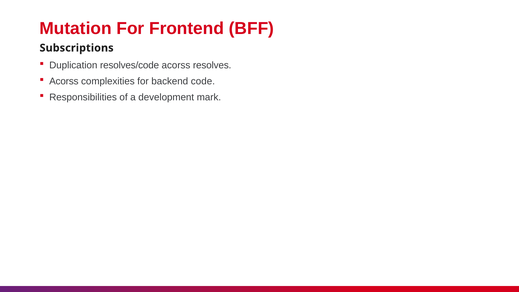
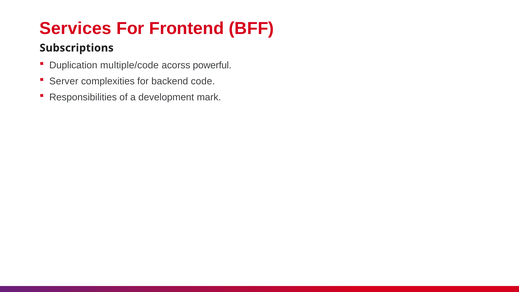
Mutation: Mutation -> Services
resolves/code: resolves/code -> multiple/code
resolves: resolves -> powerful
Acorss at (64, 81): Acorss -> Server
